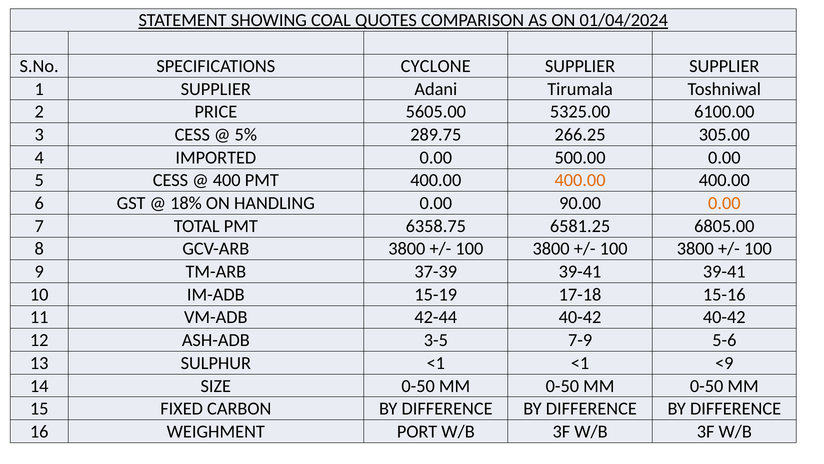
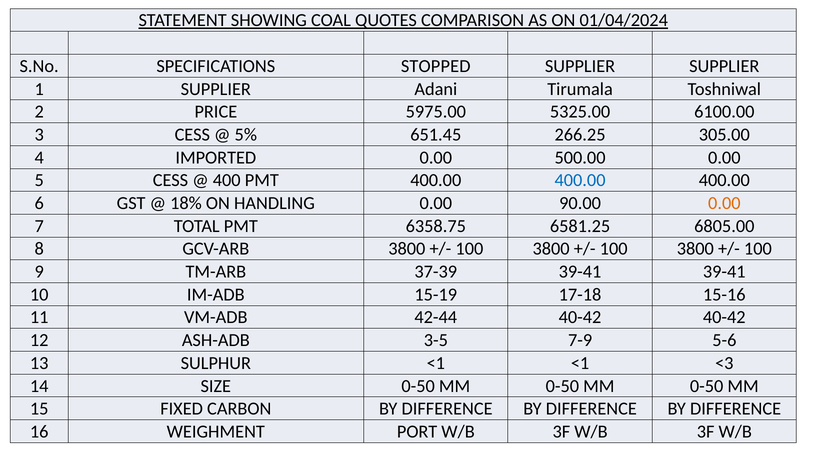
CYCLONE: CYCLONE -> STOPPED
5605.00: 5605.00 -> 5975.00
289.75: 289.75 -> 651.45
400.00 at (580, 180) colour: orange -> blue
<9: <9 -> <3
